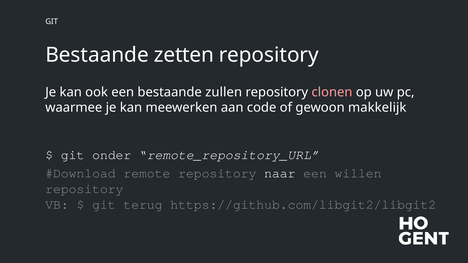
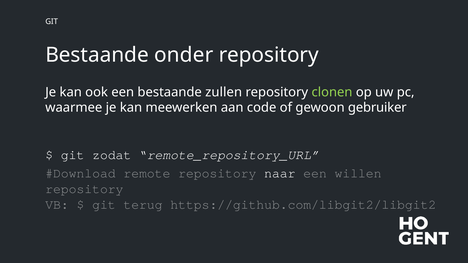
zetten: zetten -> onder
clonen colour: pink -> light green
makkelijk: makkelijk -> gebruiker
onder: onder -> zodat
